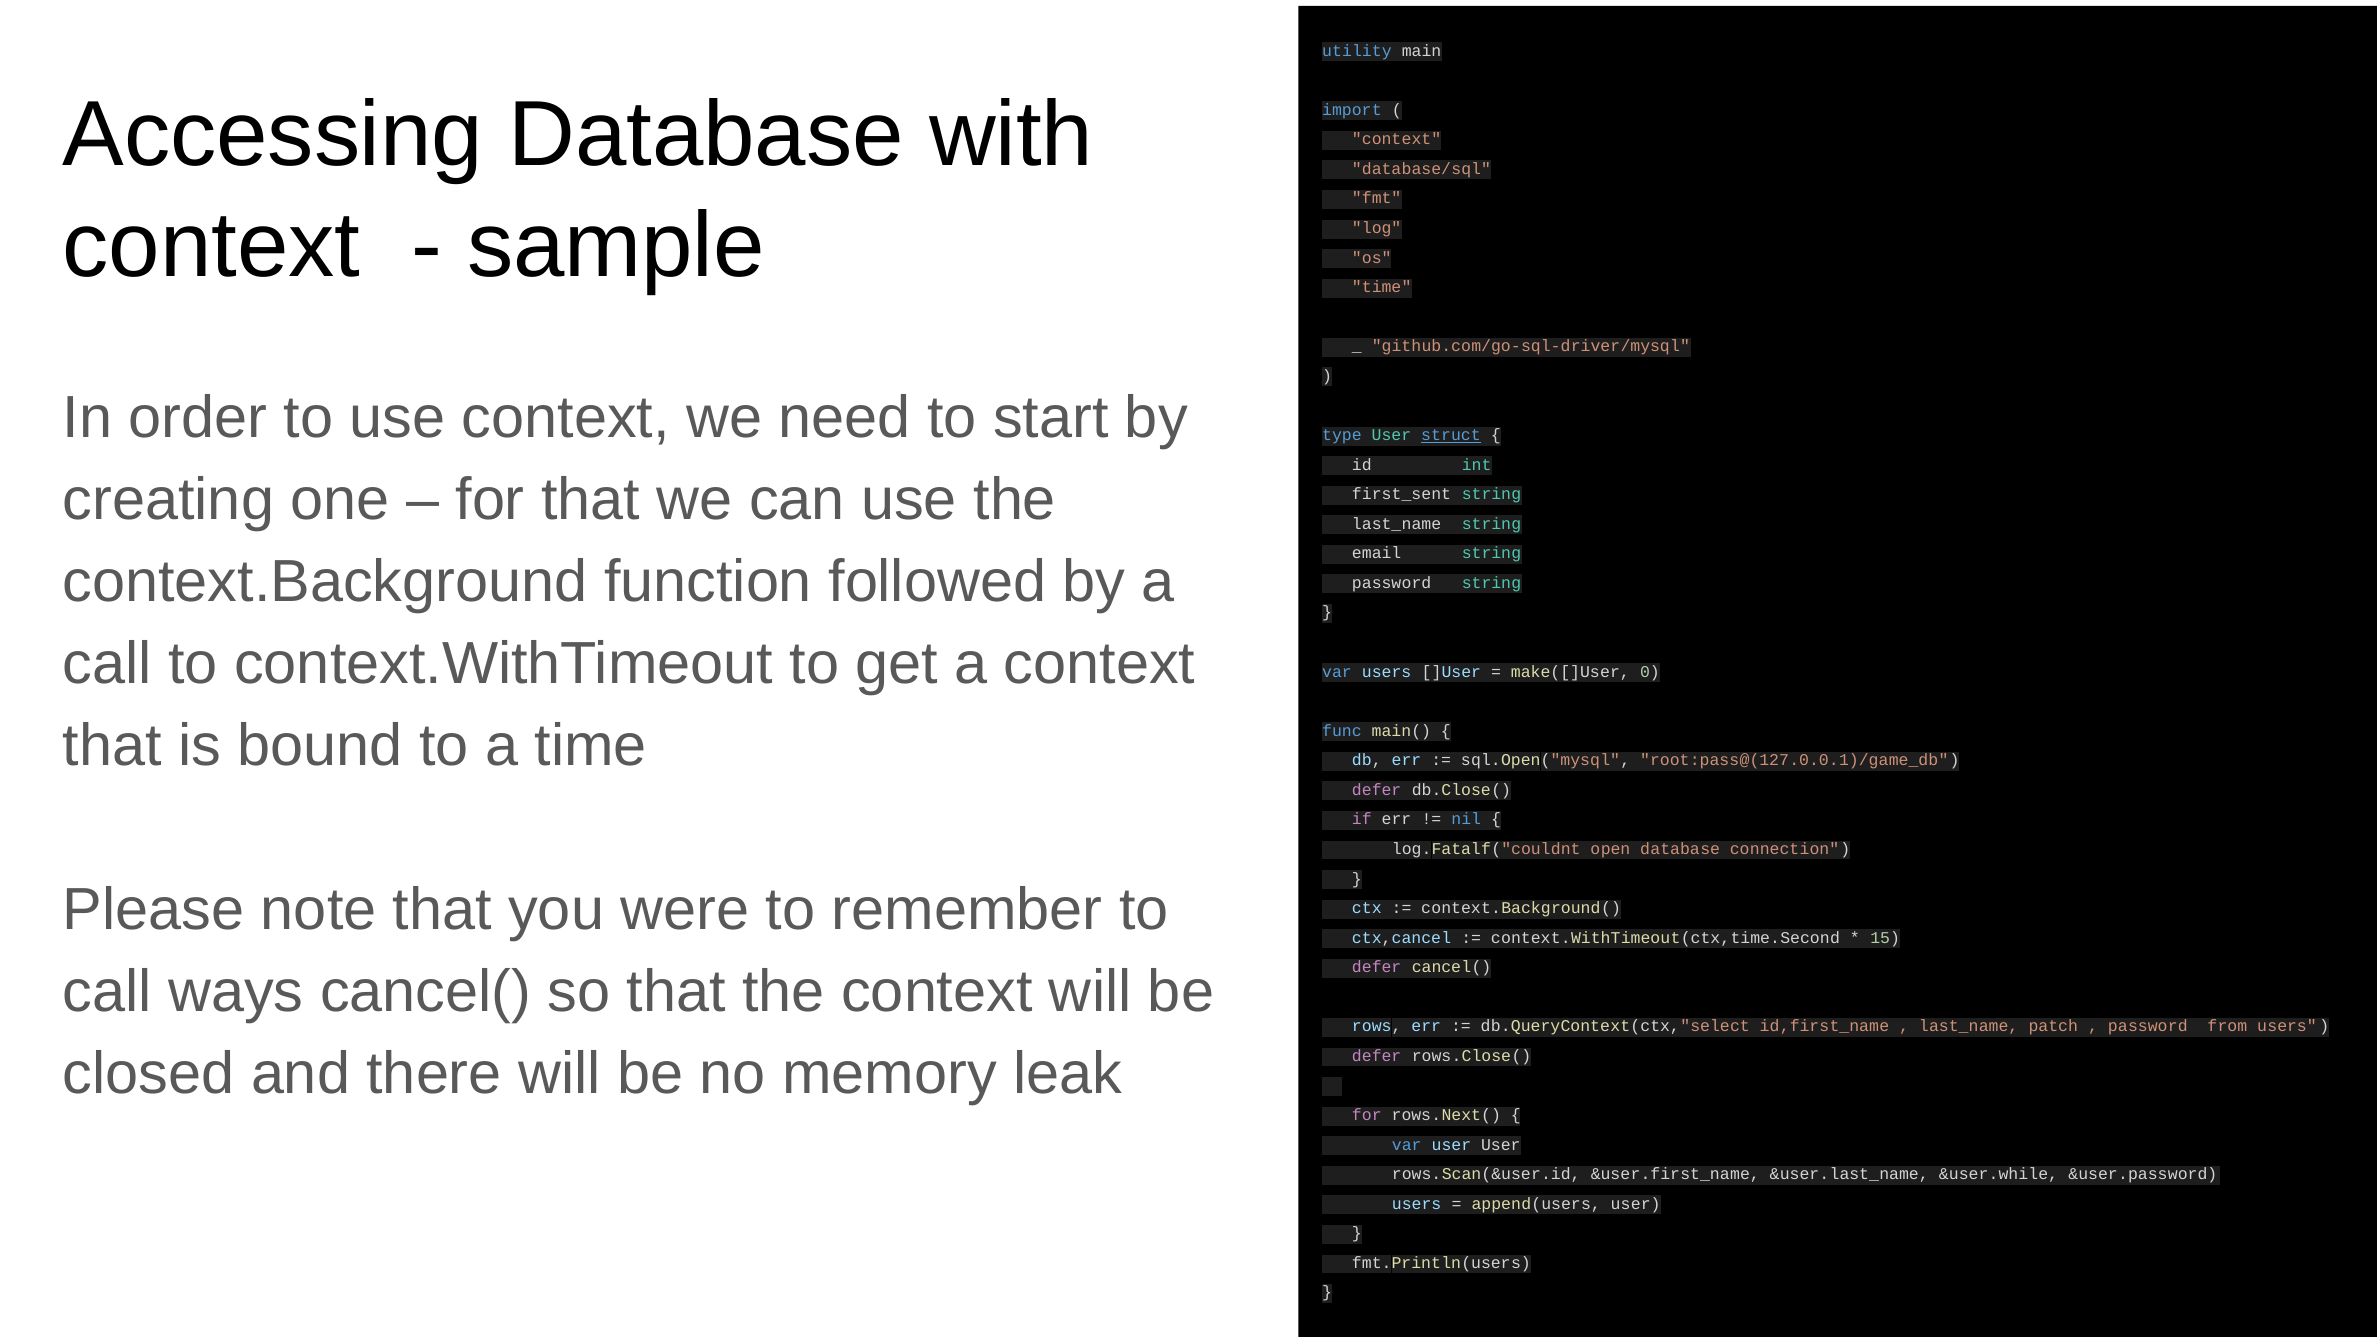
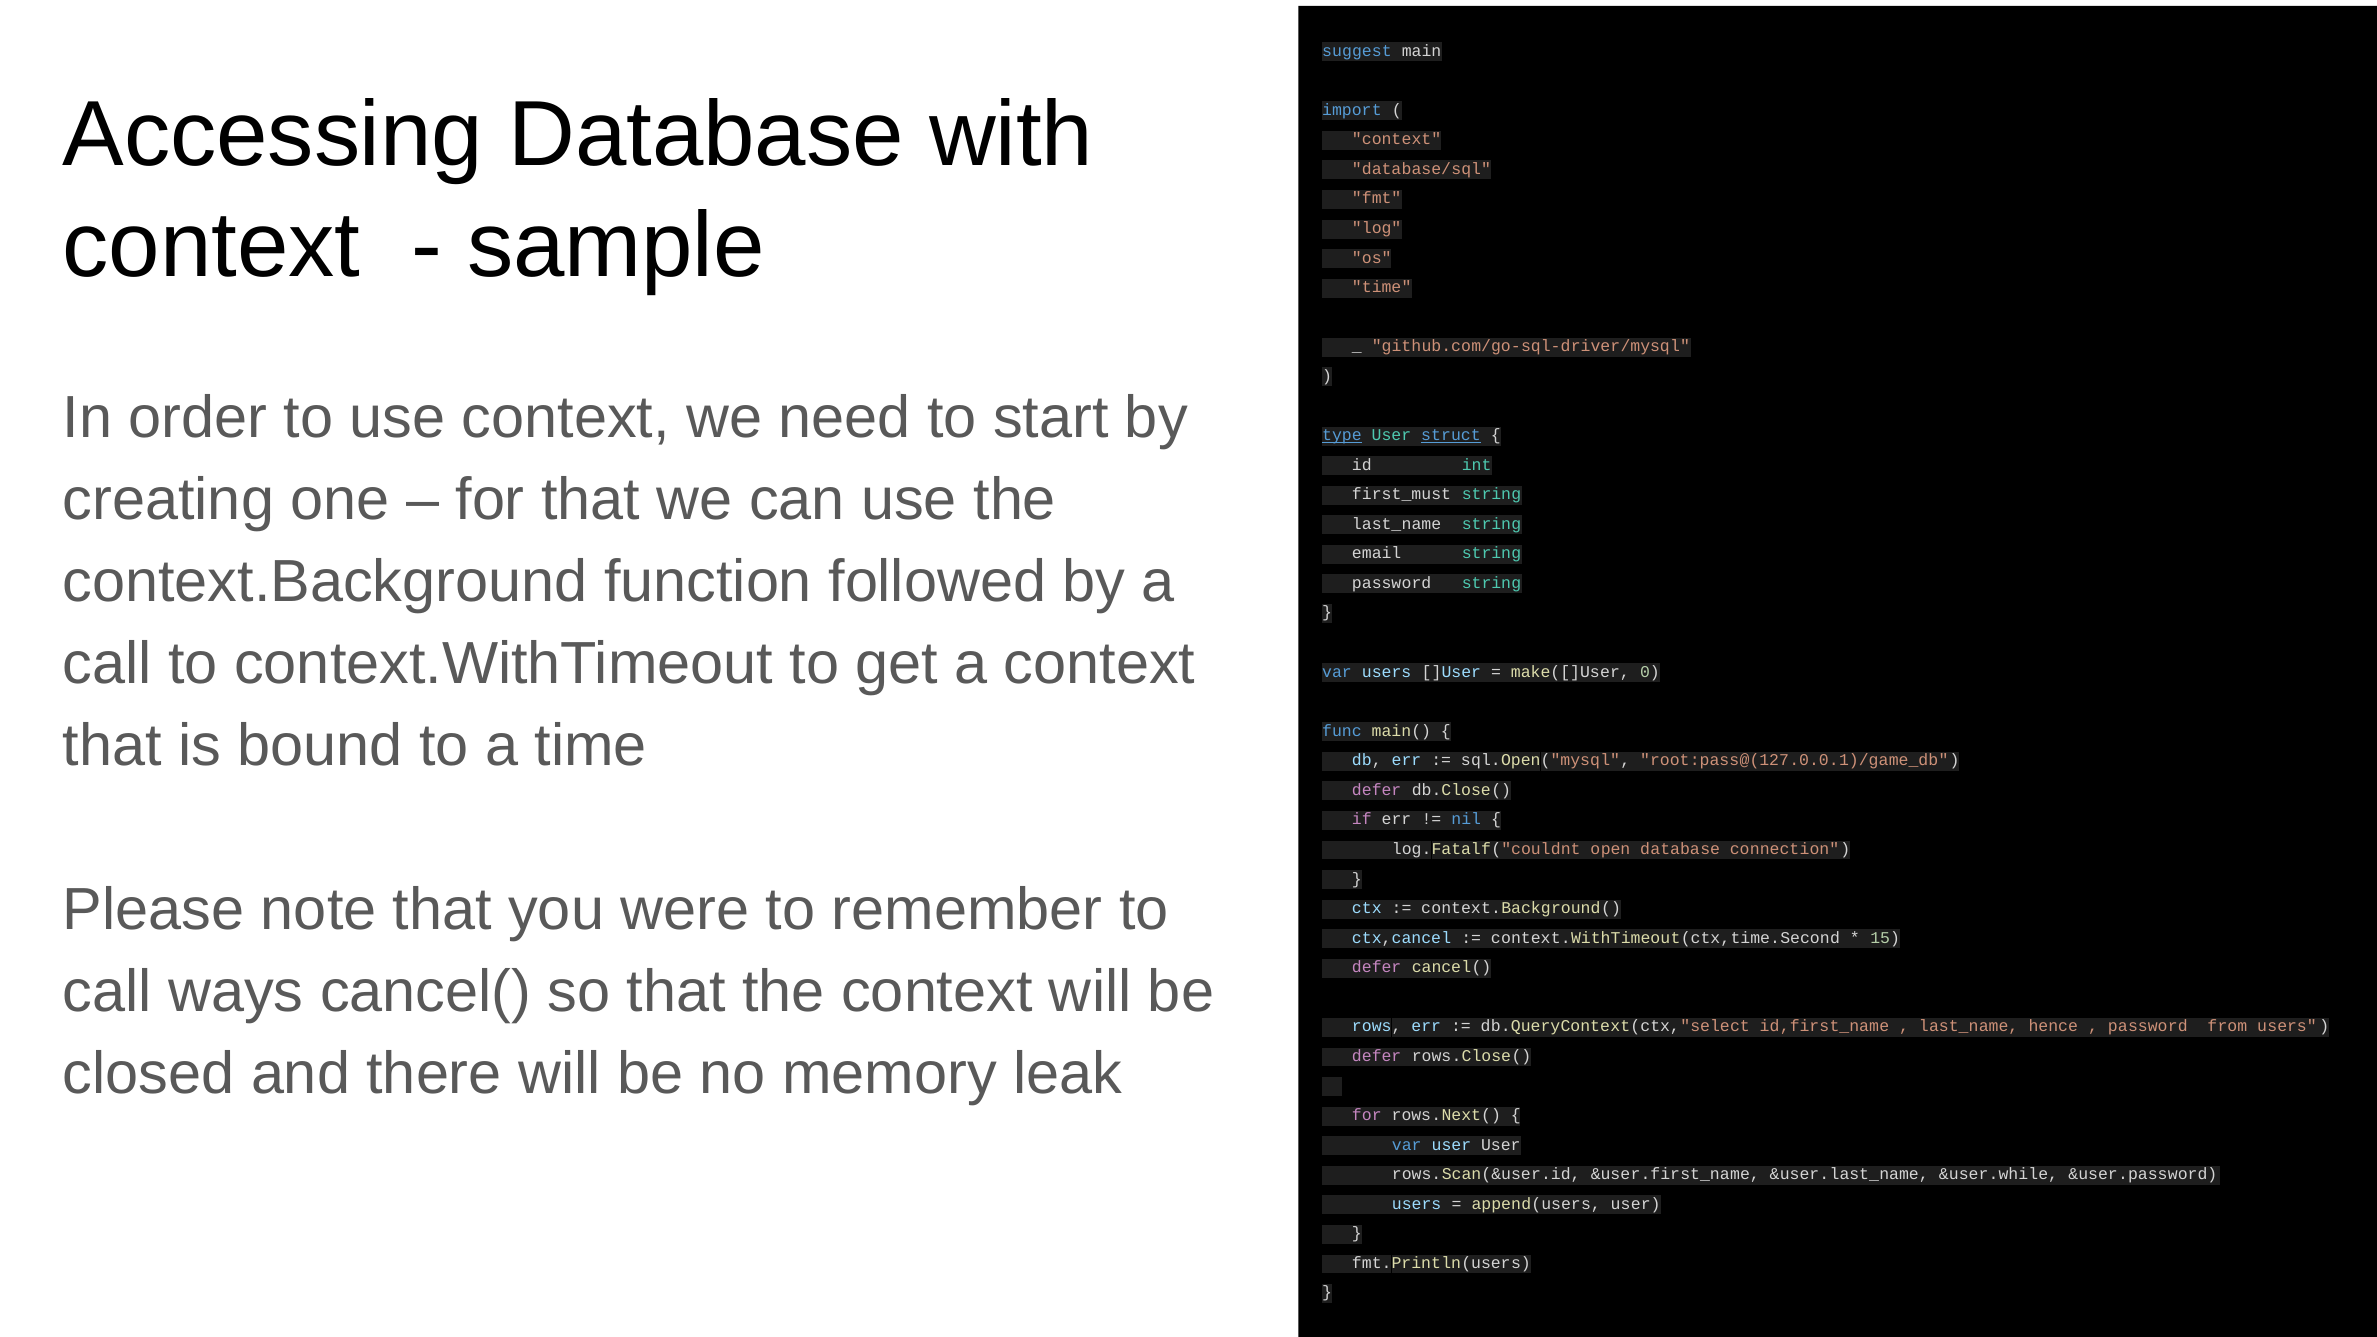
utility: utility -> suggest
type underline: none -> present
first_sent: first_sent -> first_must
patch: patch -> hence
